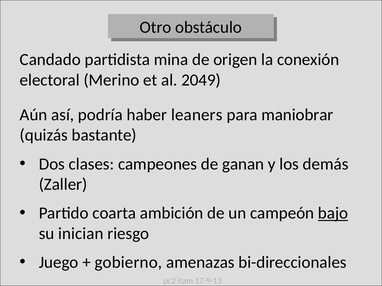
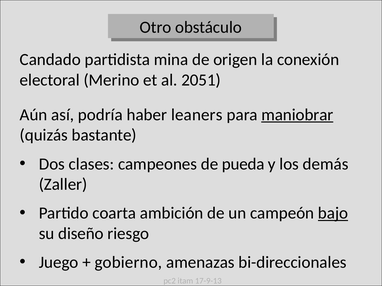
2049: 2049 -> 2051
maniobrar underline: none -> present
ganan: ganan -> pueda
inician: inician -> diseño
